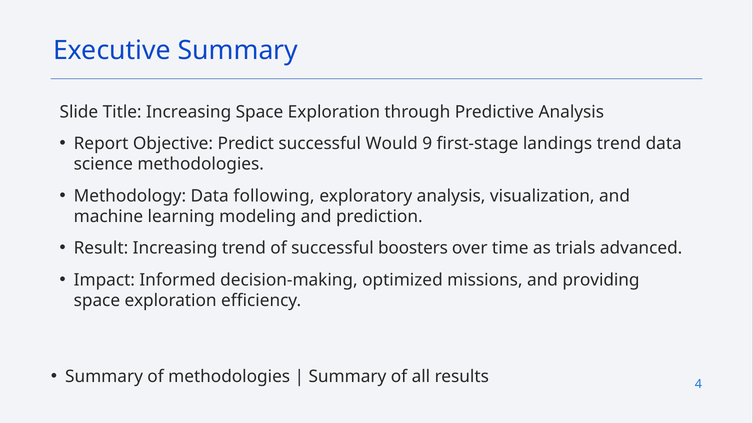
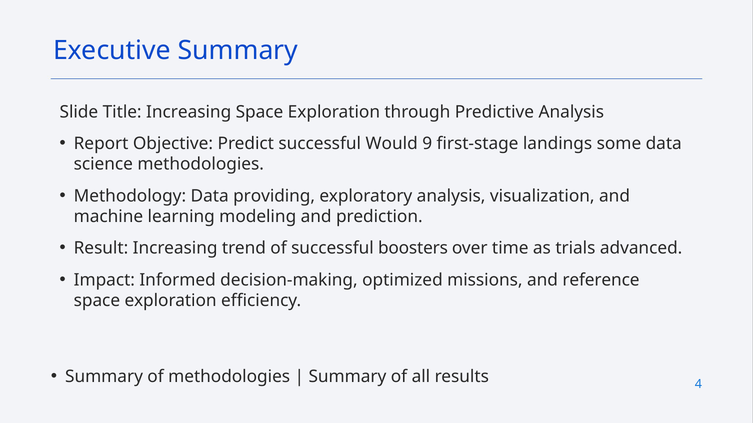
landings trend: trend -> some
following: following -> providing
providing: providing -> reference
